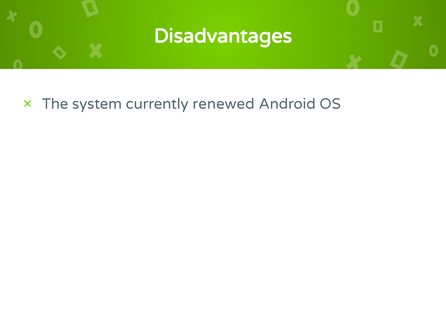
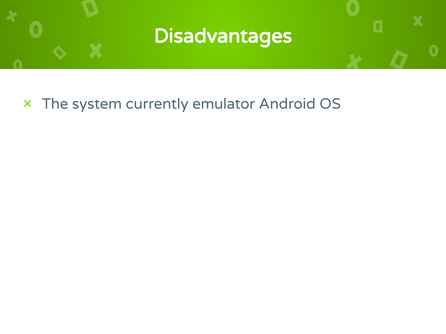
renewed: renewed -> emulator
